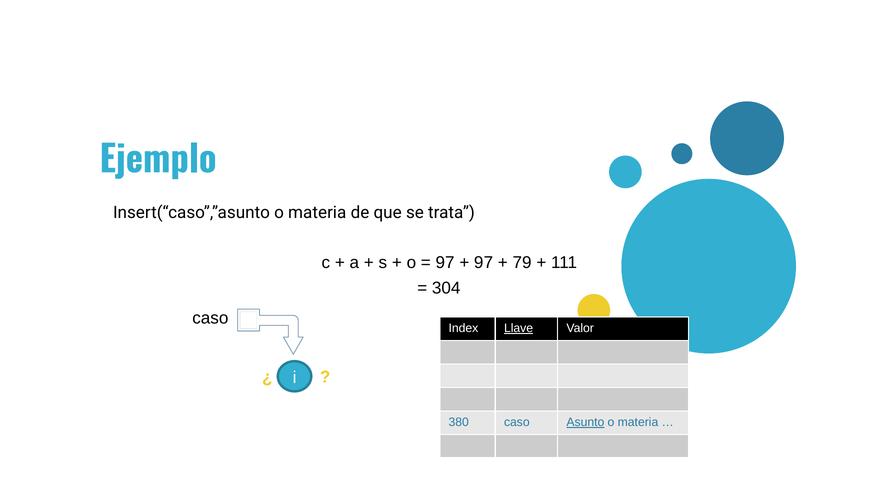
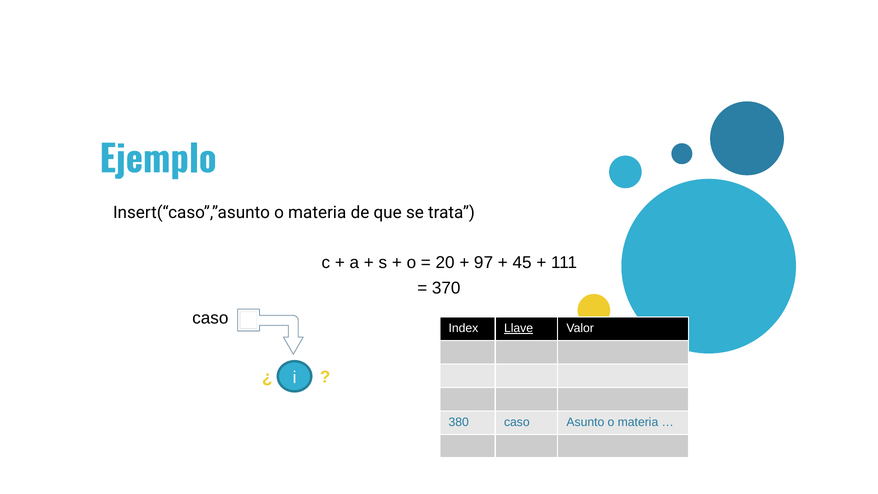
97 at (445, 263): 97 -> 20
79: 79 -> 45
304: 304 -> 370
Asunto underline: present -> none
